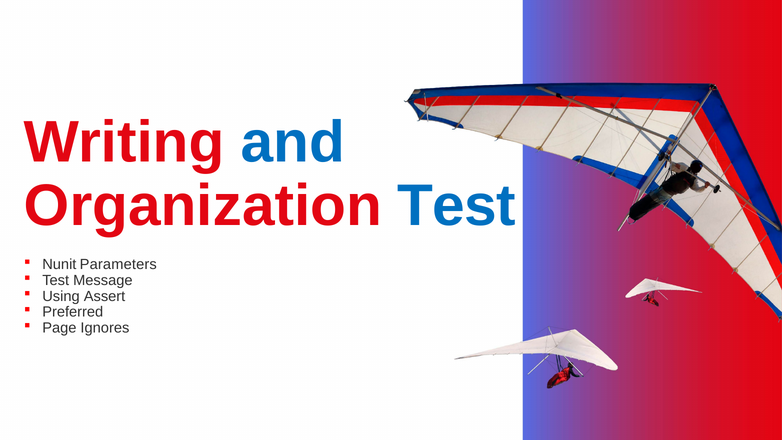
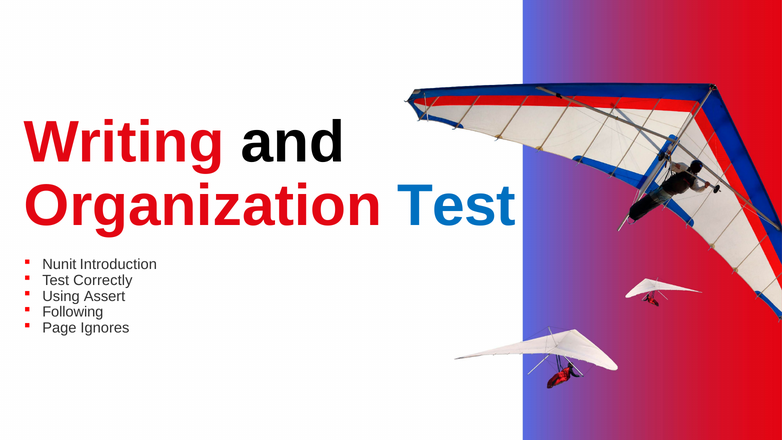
and colour: blue -> black
Parameters: Parameters -> Introduction
Message: Message -> Correctly
Preferred: Preferred -> Following
